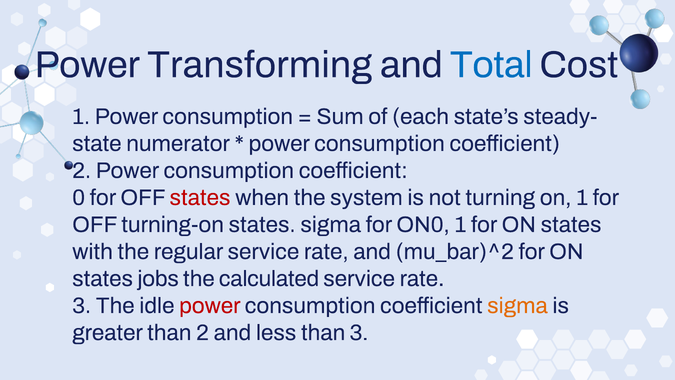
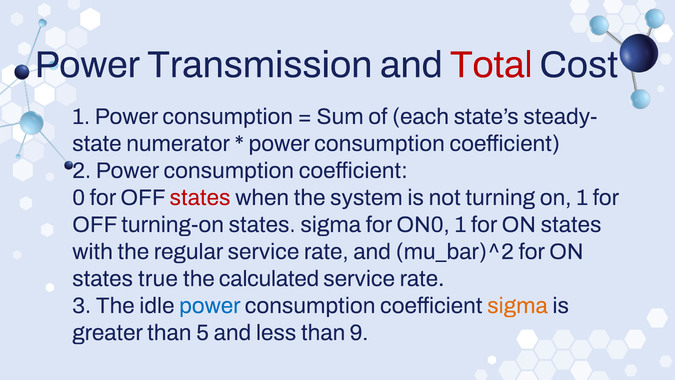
Transforming: Transforming -> Transmission
Total colour: blue -> red
jobs: jobs -> true
power at (210, 305) colour: red -> blue
than 2: 2 -> 5
than 3: 3 -> 9
